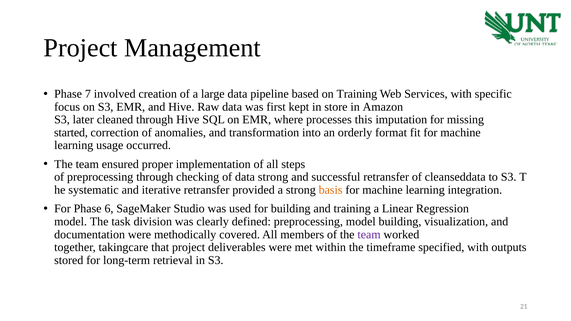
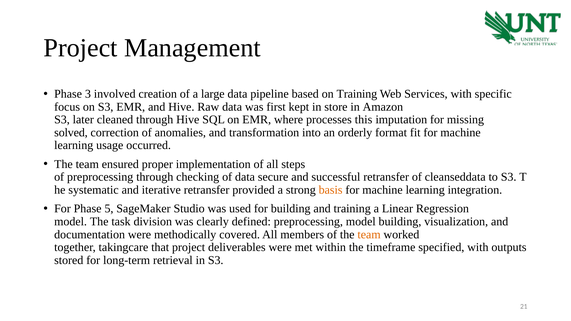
7: 7 -> 3
started: started -> solved
data strong: strong -> secure
6: 6 -> 5
team at (369, 235) colour: purple -> orange
